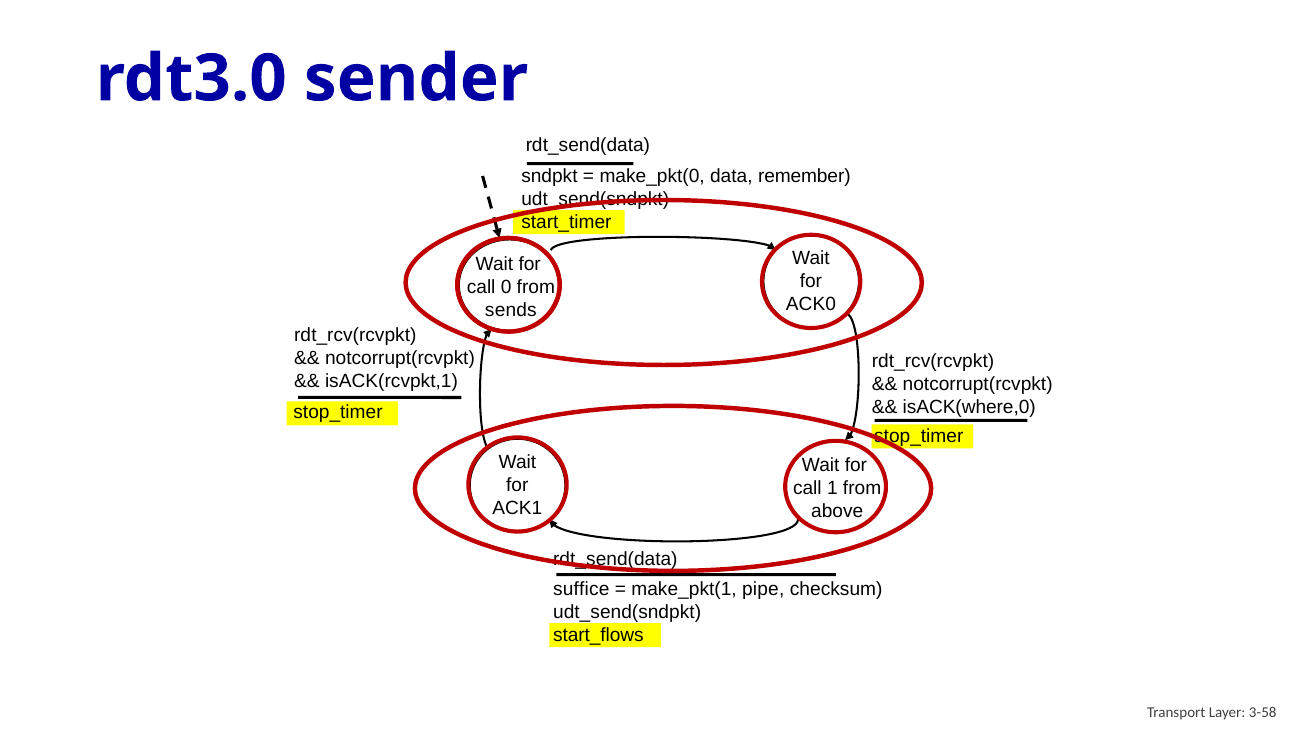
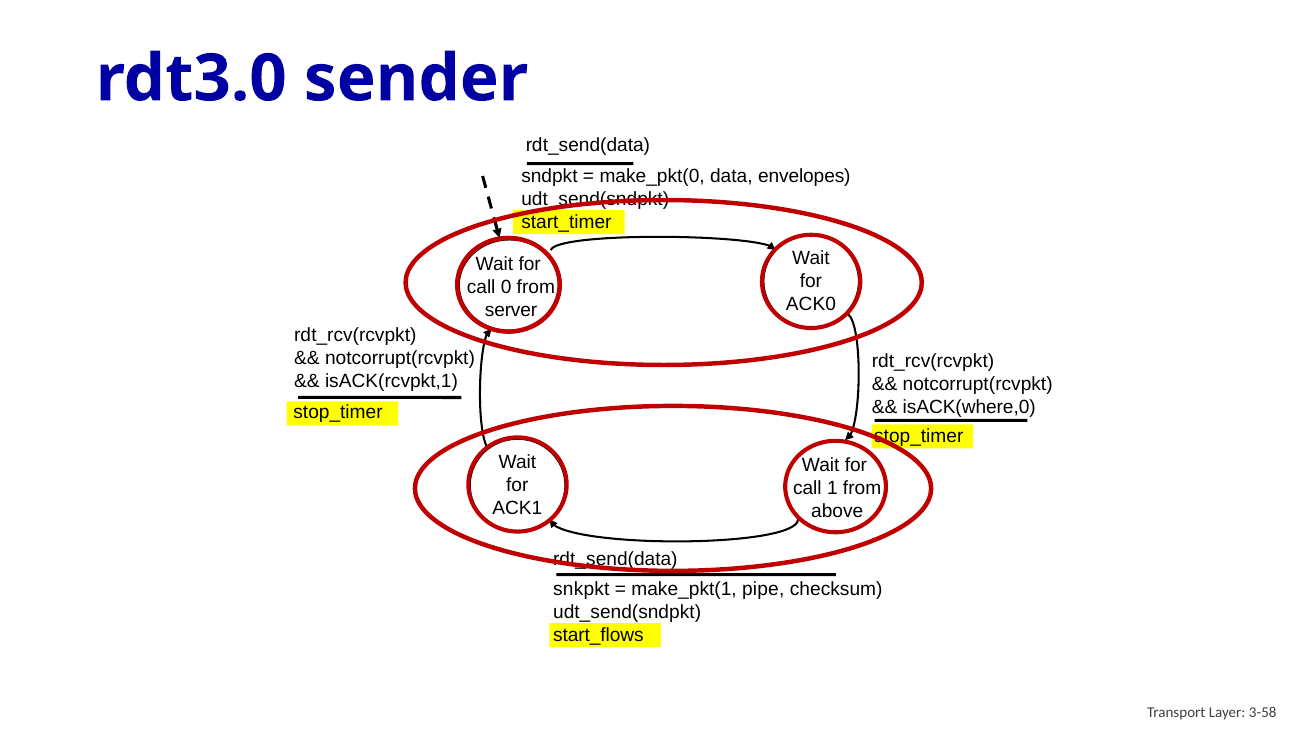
remember: remember -> envelopes
sends: sends -> server
suffice: suffice -> snkpkt
